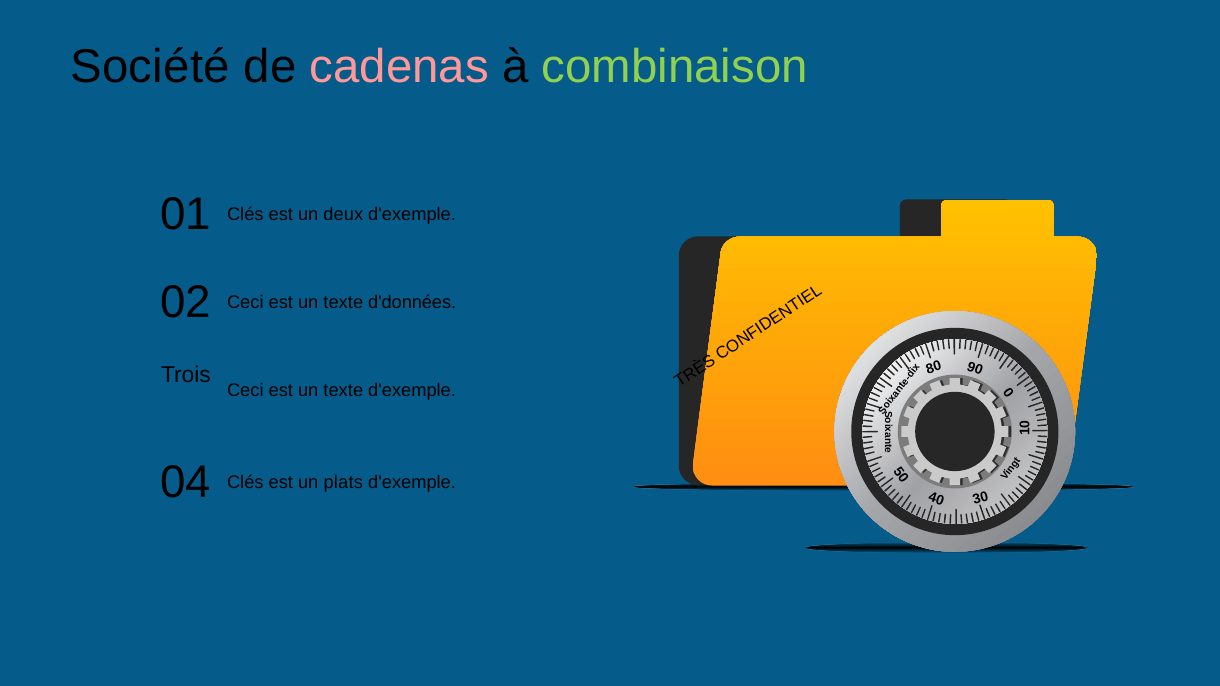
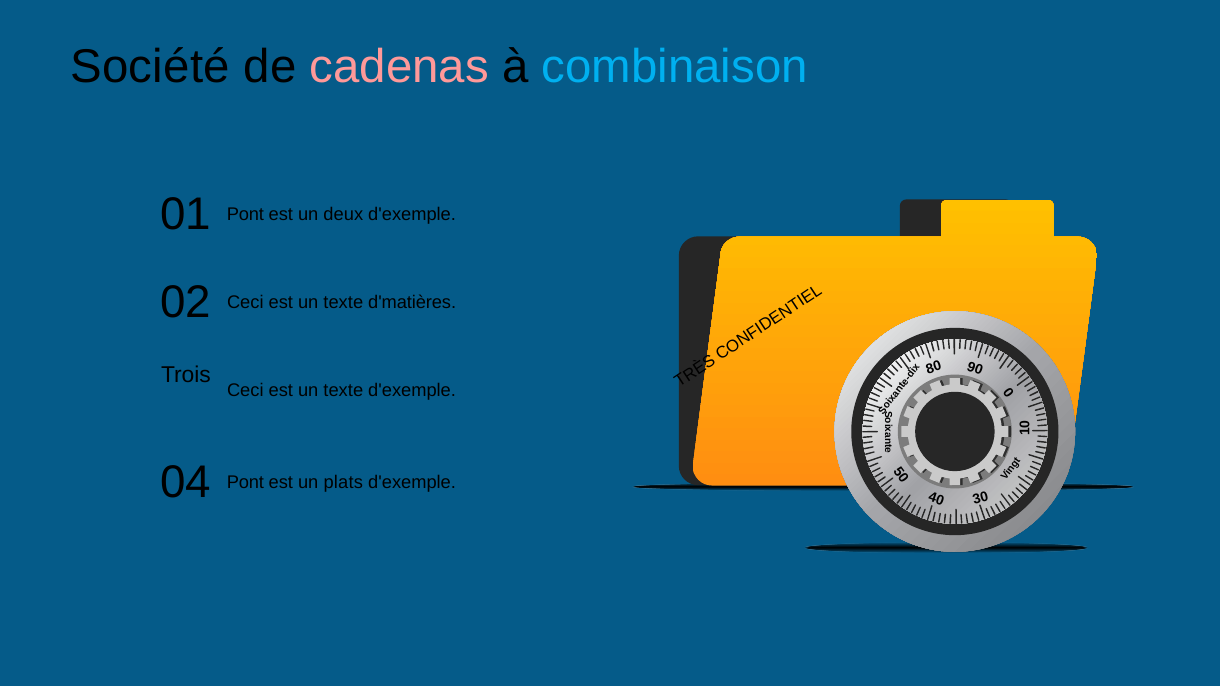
combinaison colour: light green -> light blue
Clés at (245, 214): Clés -> Pont
d'données: d'données -> d'matières
Clés at (245, 483): Clés -> Pont
